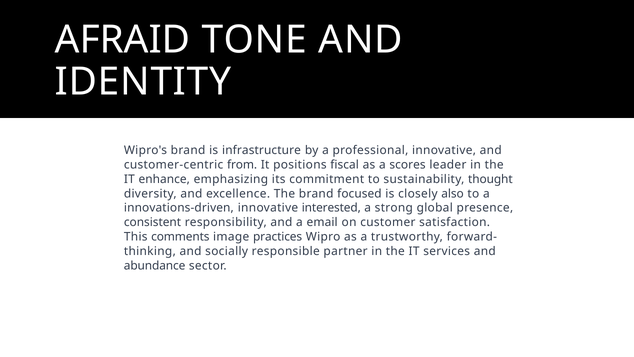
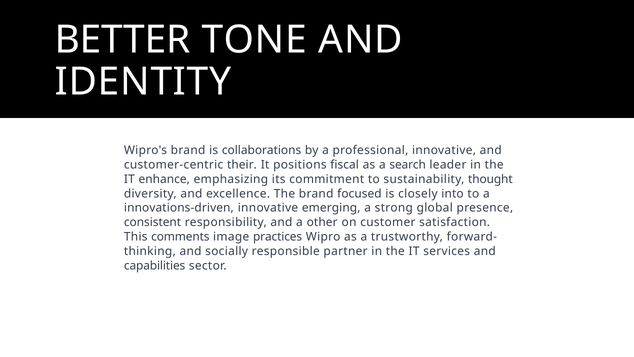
AFRAID: AFRAID -> BETTER
infrastructure: infrastructure -> collaborations
from: from -> their
scores: scores -> search
also: also -> into
interested: interested -> emerging
email: email -> other
abundance: abundance -> capabilities
